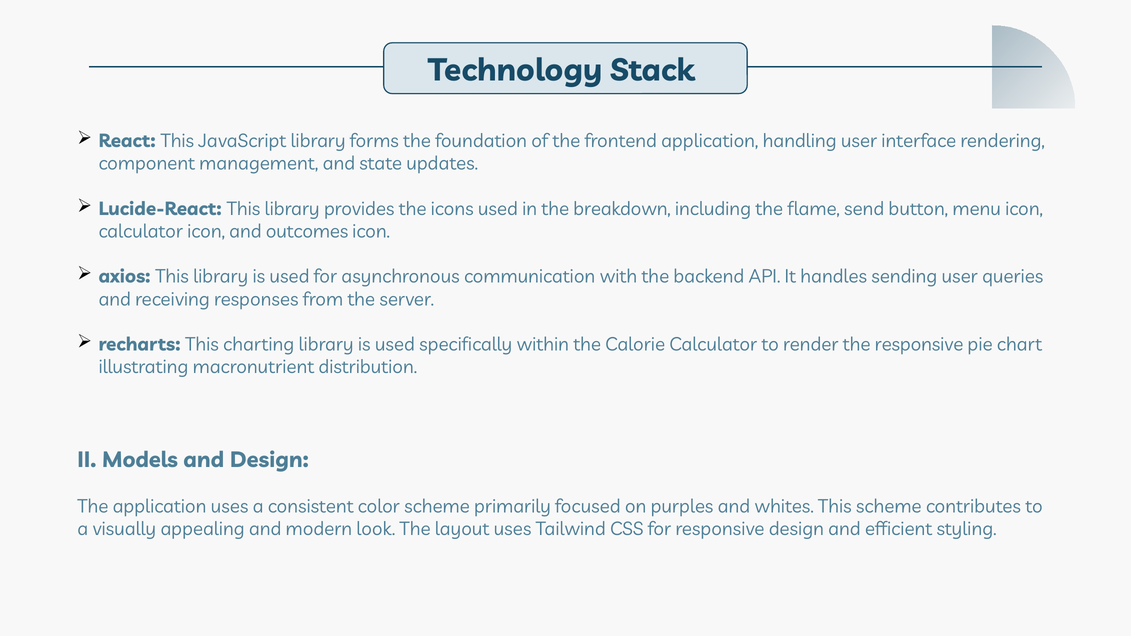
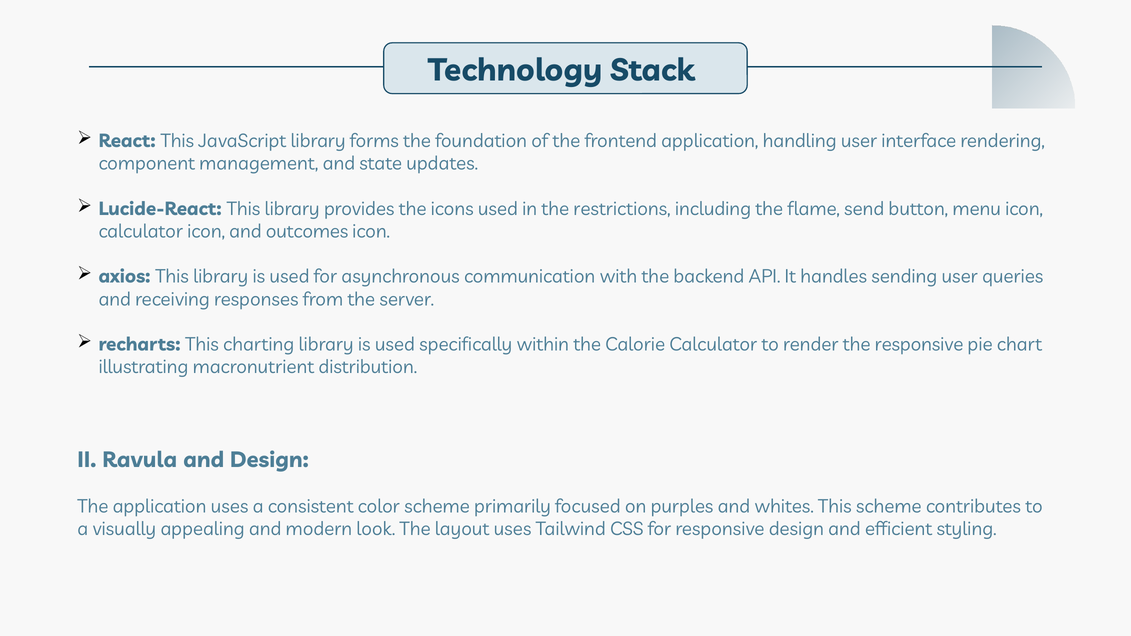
breakdown: breakdown -> restrictions
Models: Models -> Ravula
